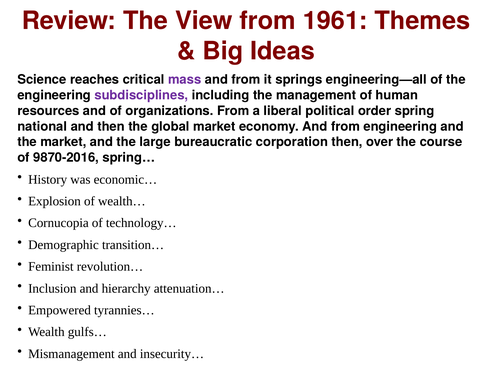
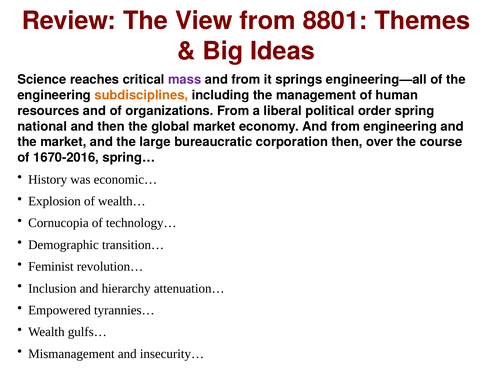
1961: 1961 -> 8801
subdisciplines colour: purple -> orange
9870-2016: 9870-2016 -> 1670-2016
